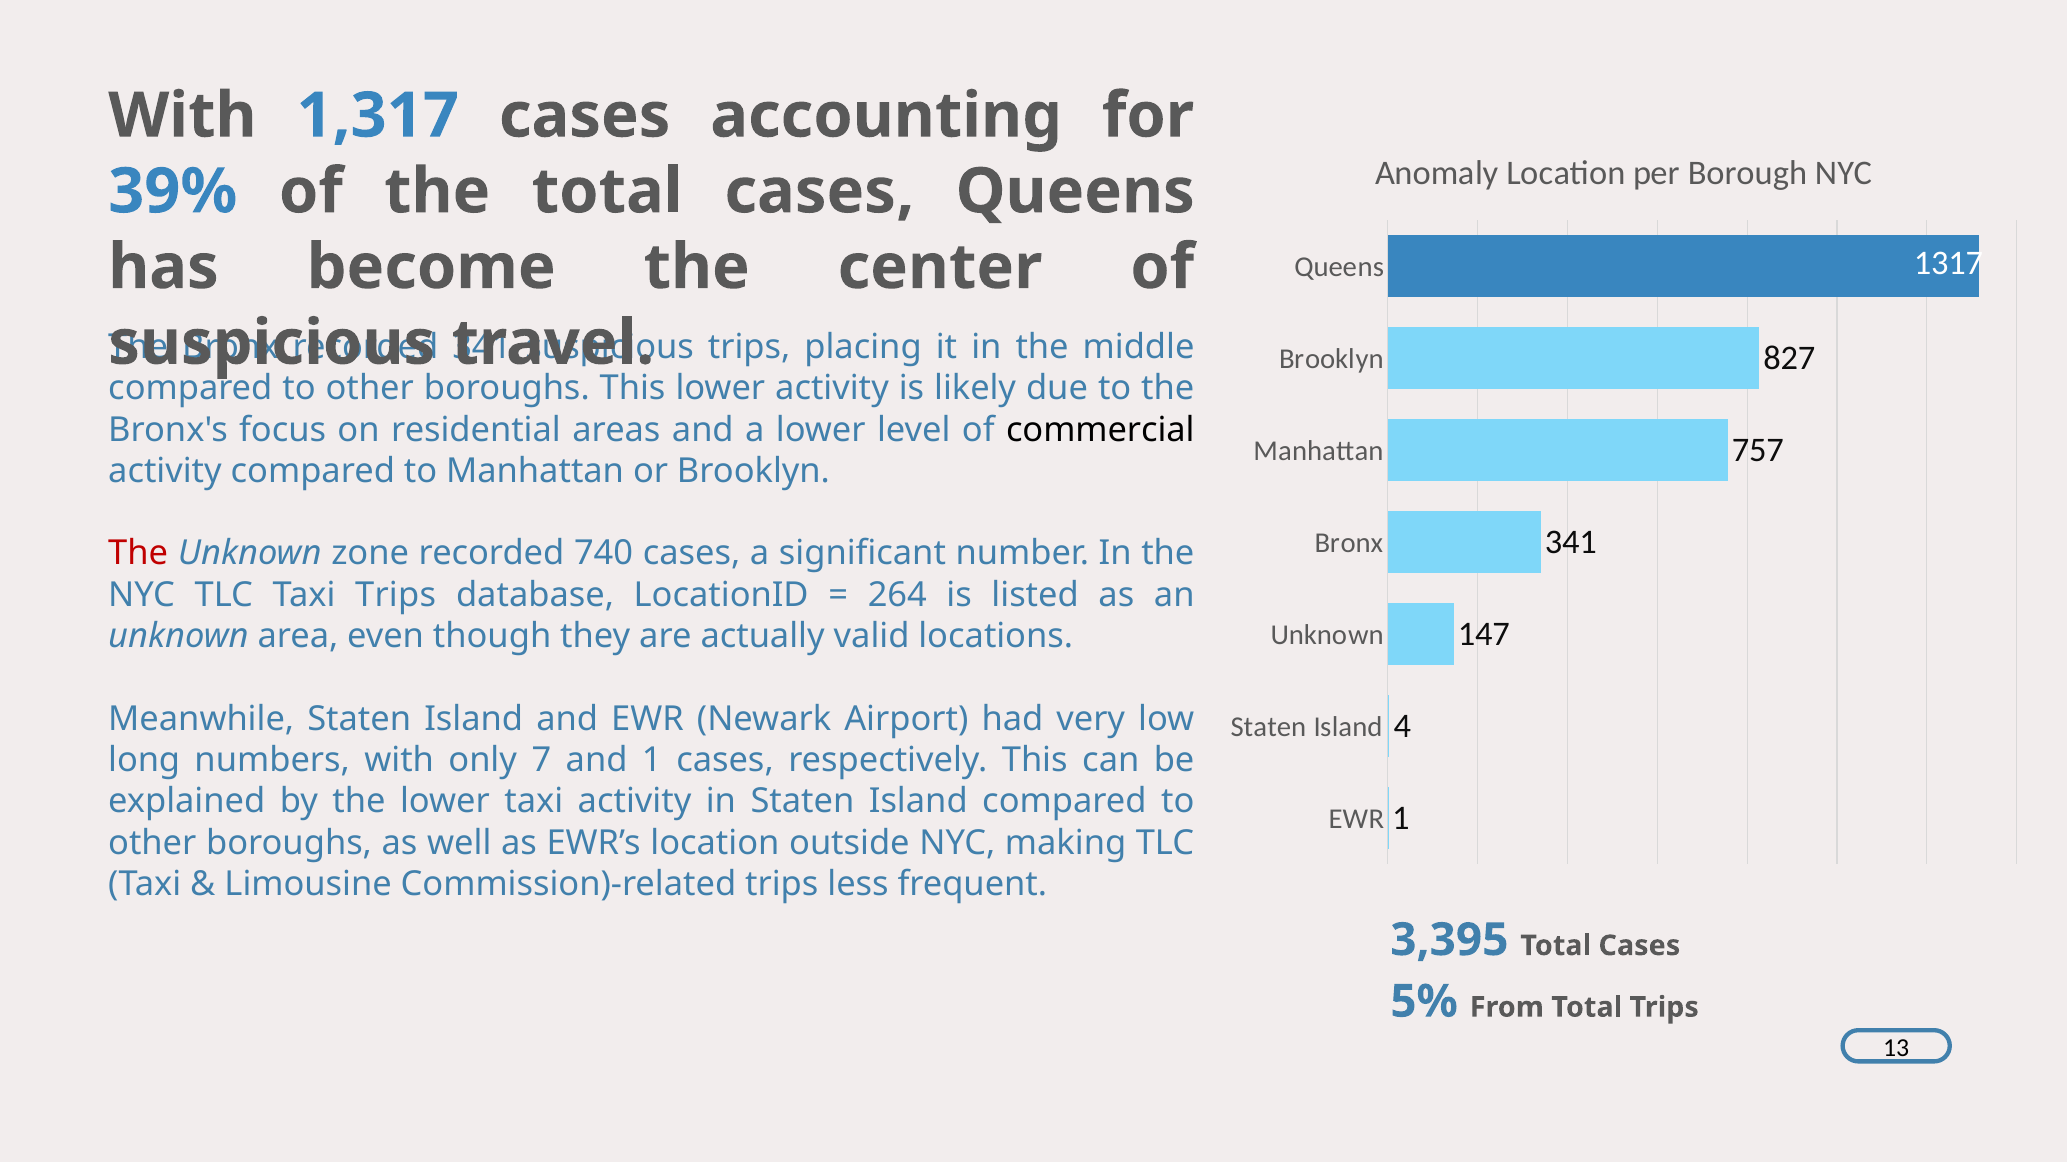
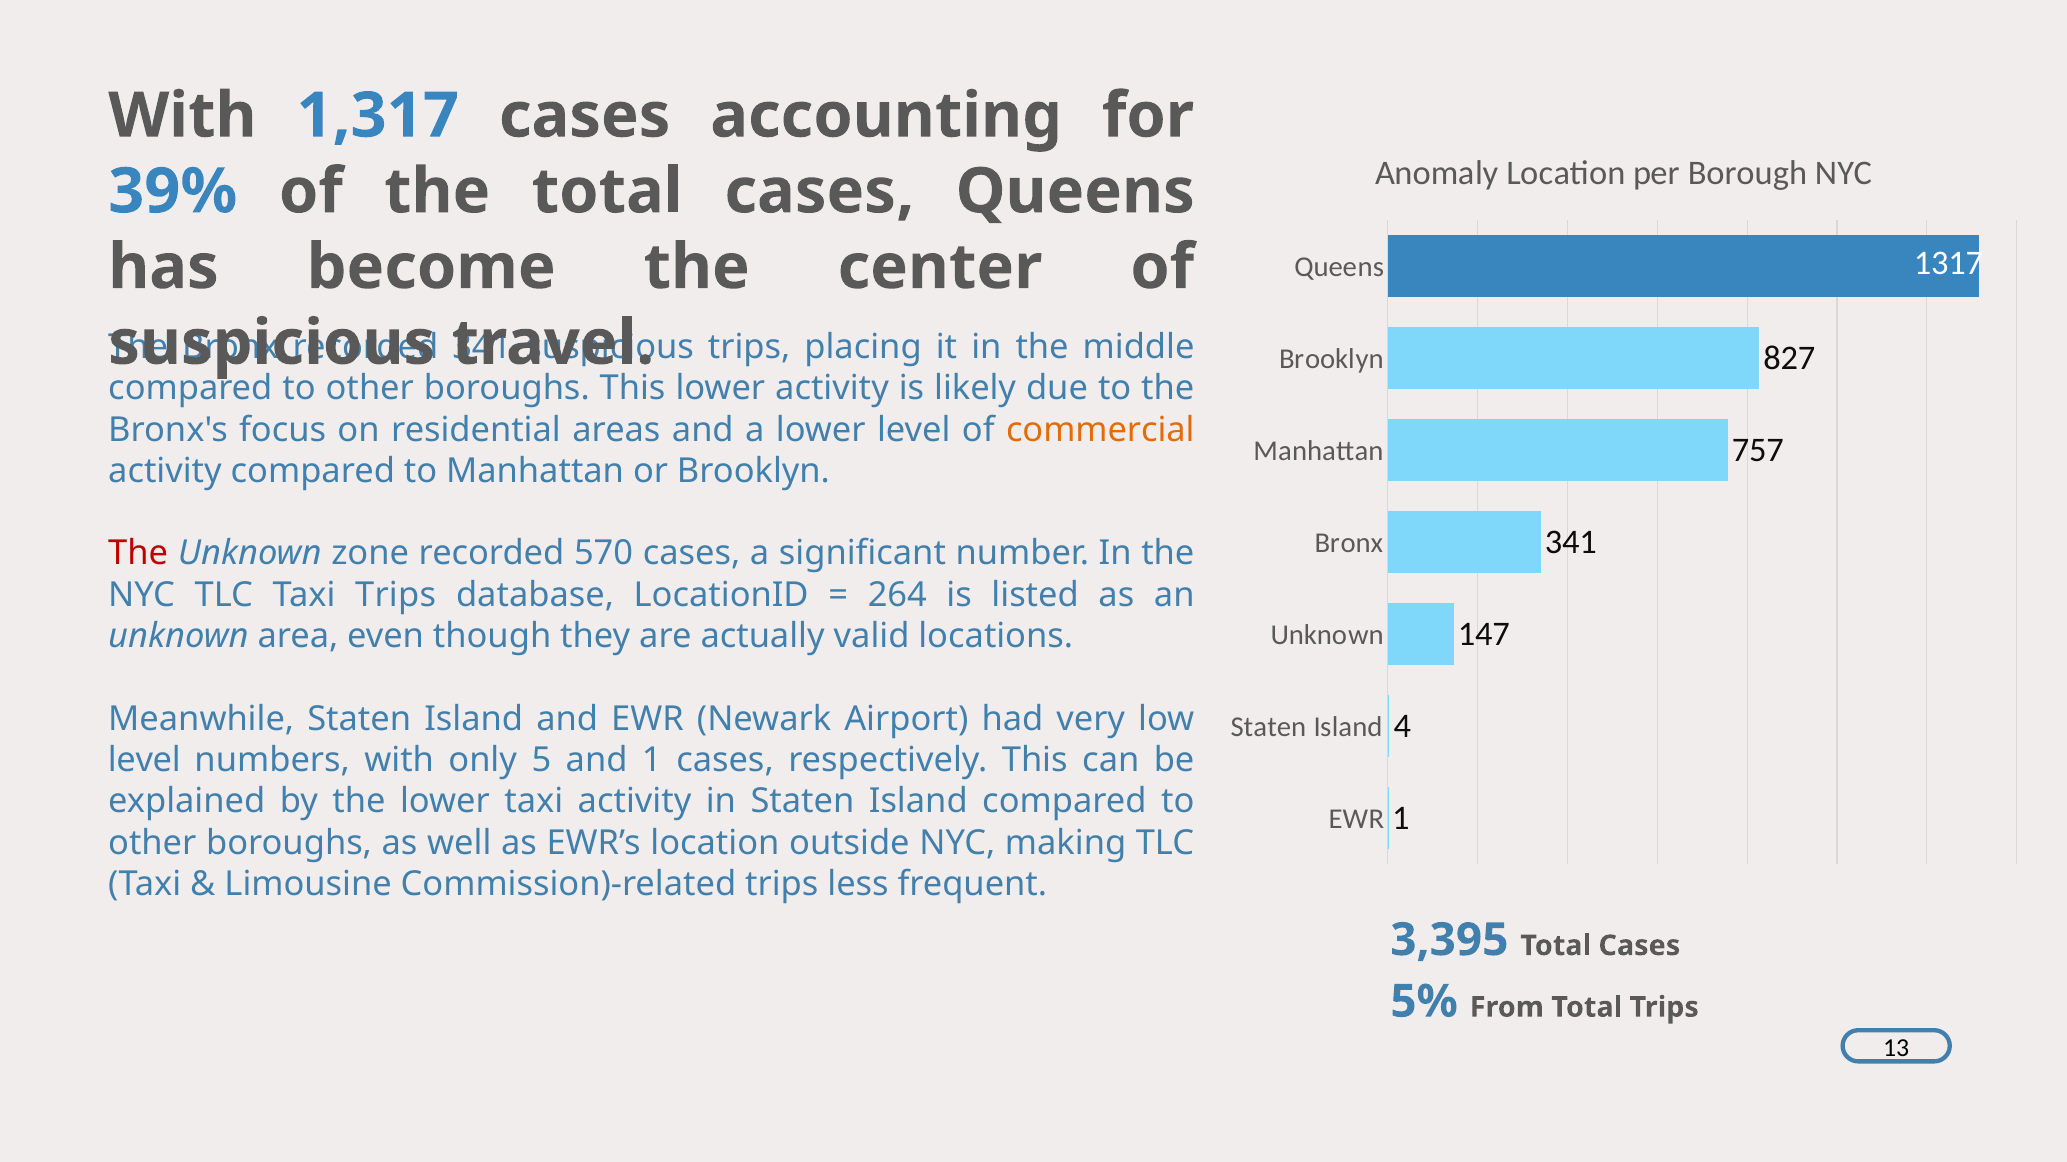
commercial colour: black -> orange
740: 740 -> 570
long at (144, 761): long -> level
7: 7 -> 5
